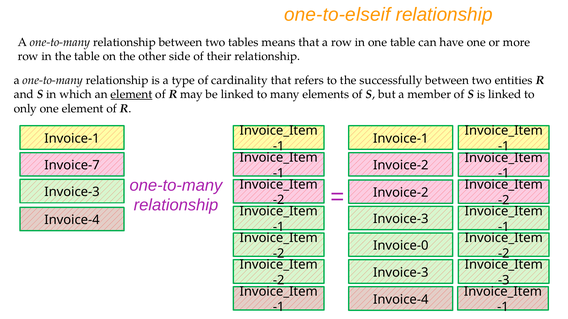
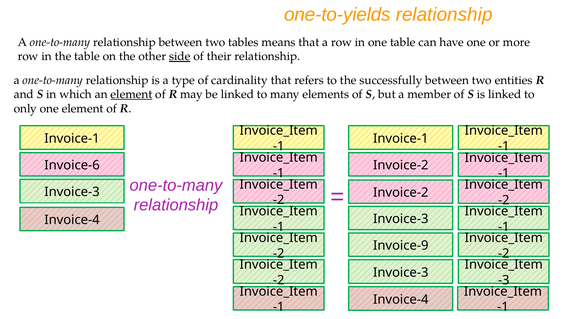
one-to-elseif: one-to-elseif -> one-to-yields
side underline: none -> present
Invoice-7: Invoice-7 -> Invoice-6
Invoice-0: Invoice-0 -> Invoice-9
